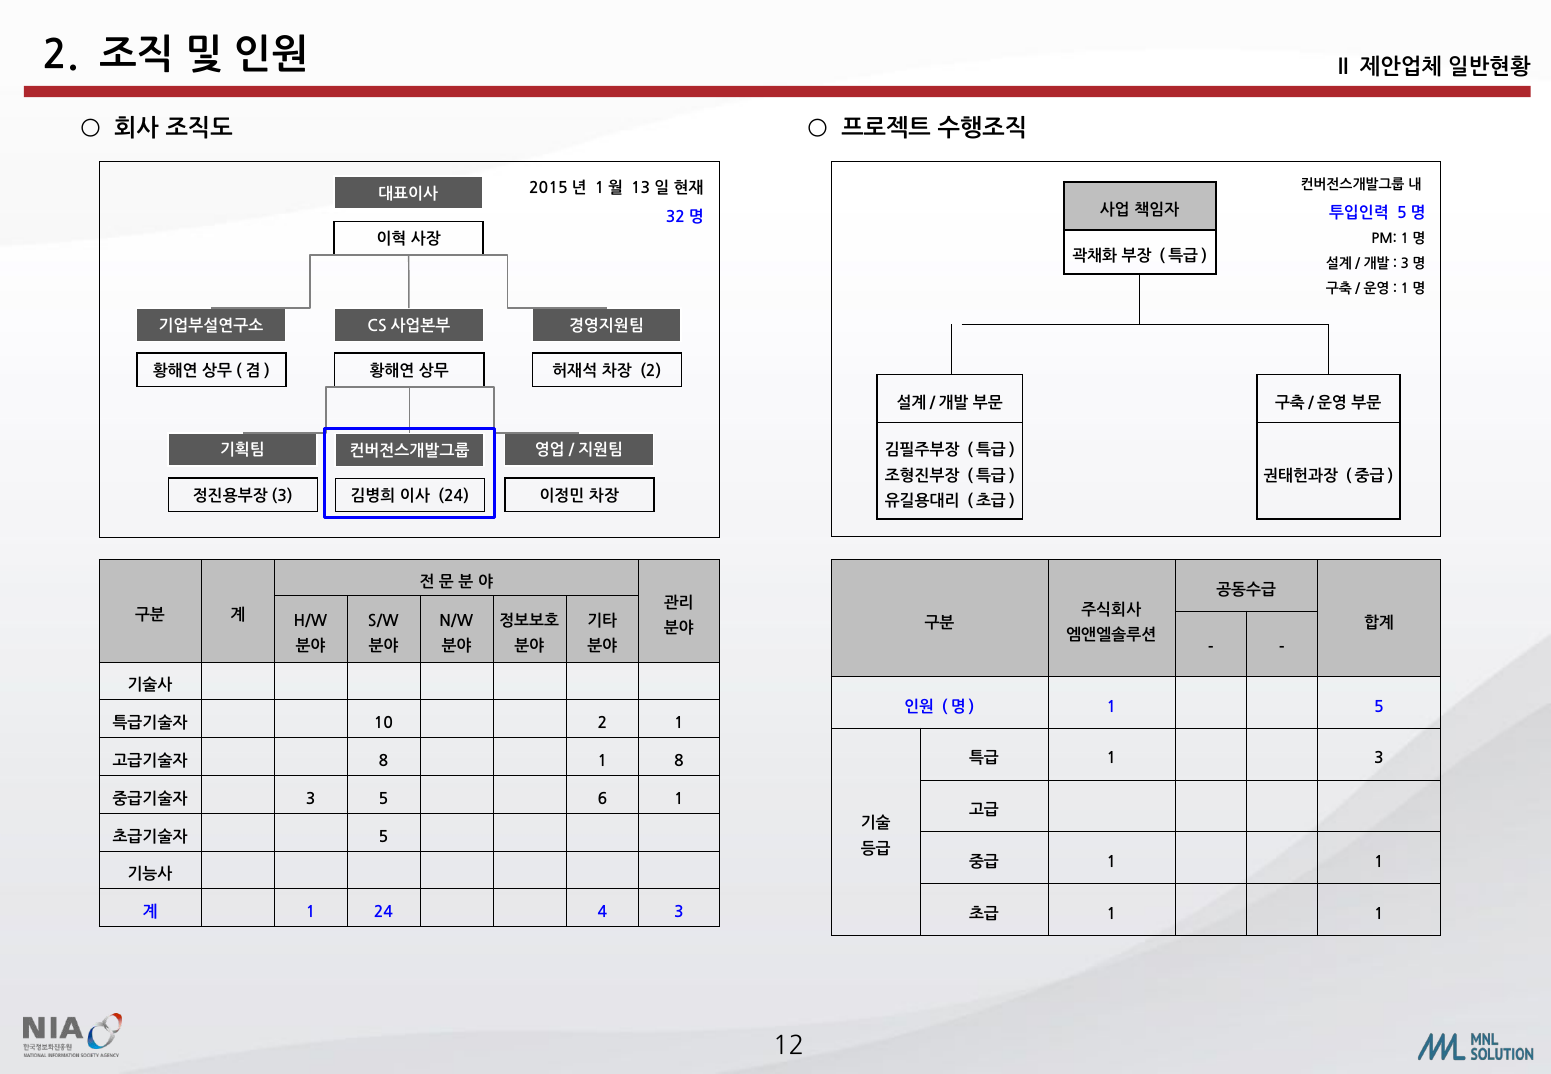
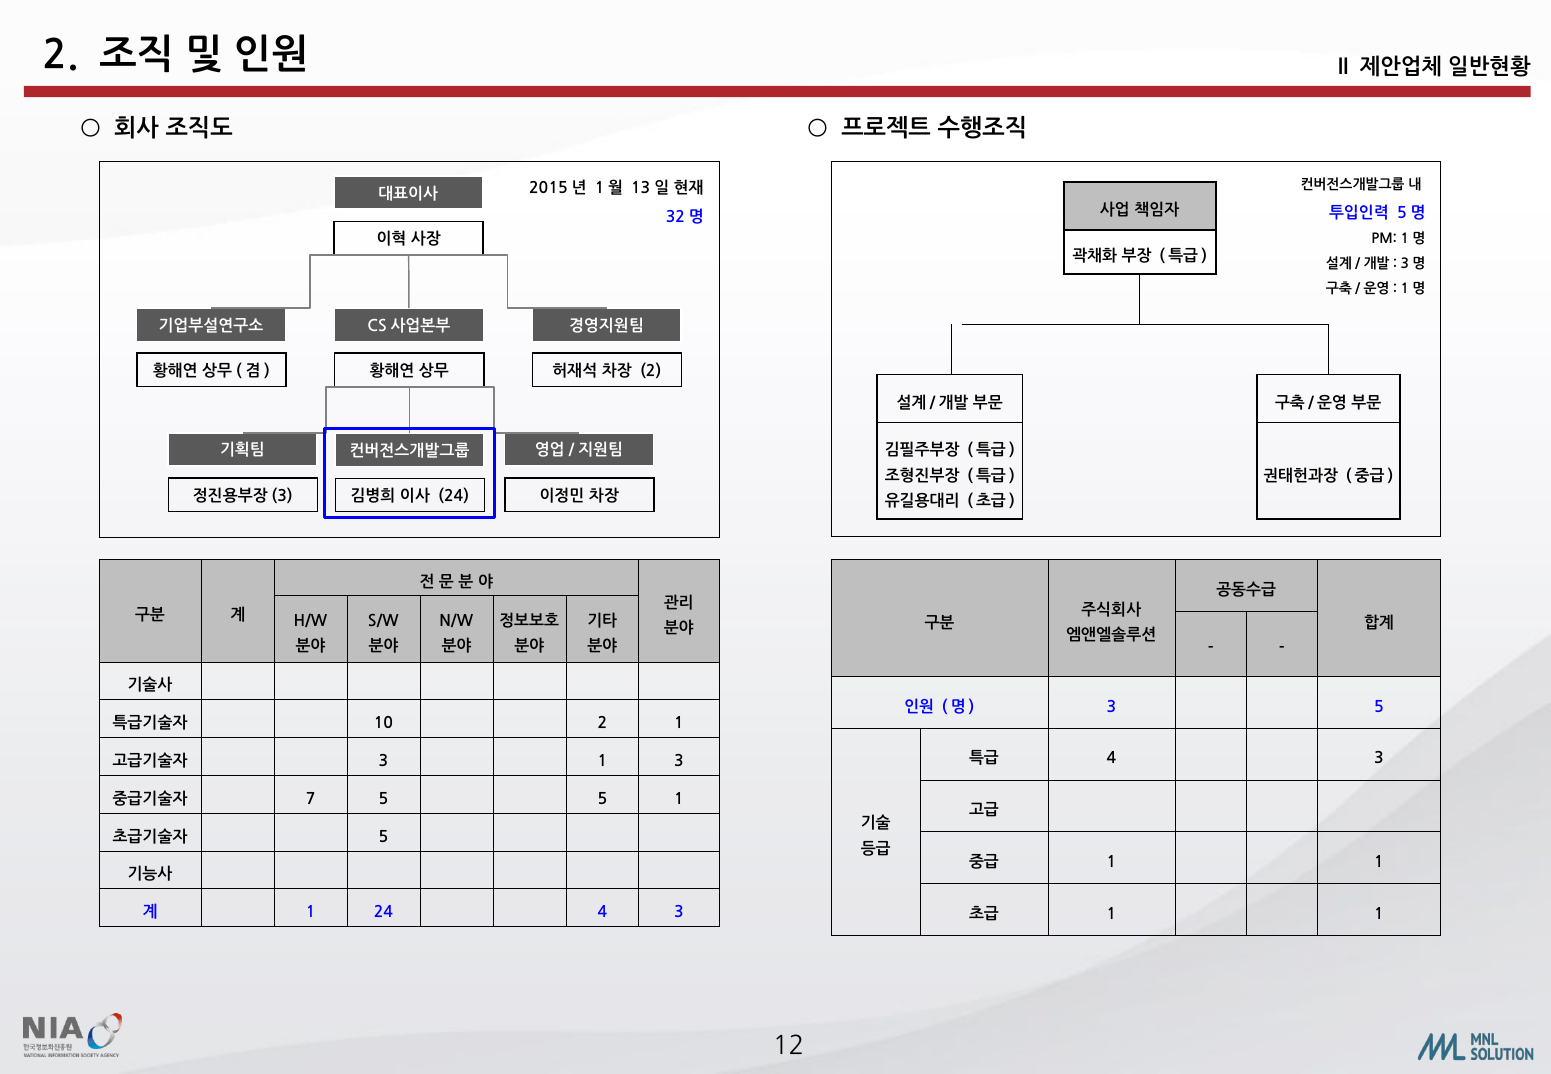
1 at (1111, 707): 1 -> 3
1 at (1111, 759): 1 -> 4
8 at (384, 761): 8 -> 3
1 8: 8 -> 3
3 at (311, 799): 3 -> 7
5 6: 6 -> 5
